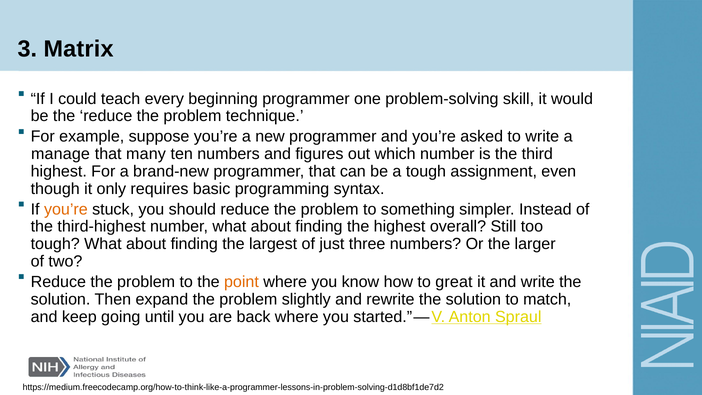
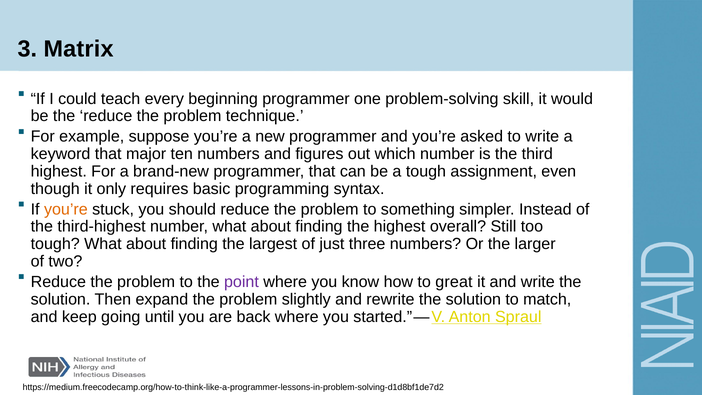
manage: manage -> keyword
many: many -> major
point colour: orange -> purple
